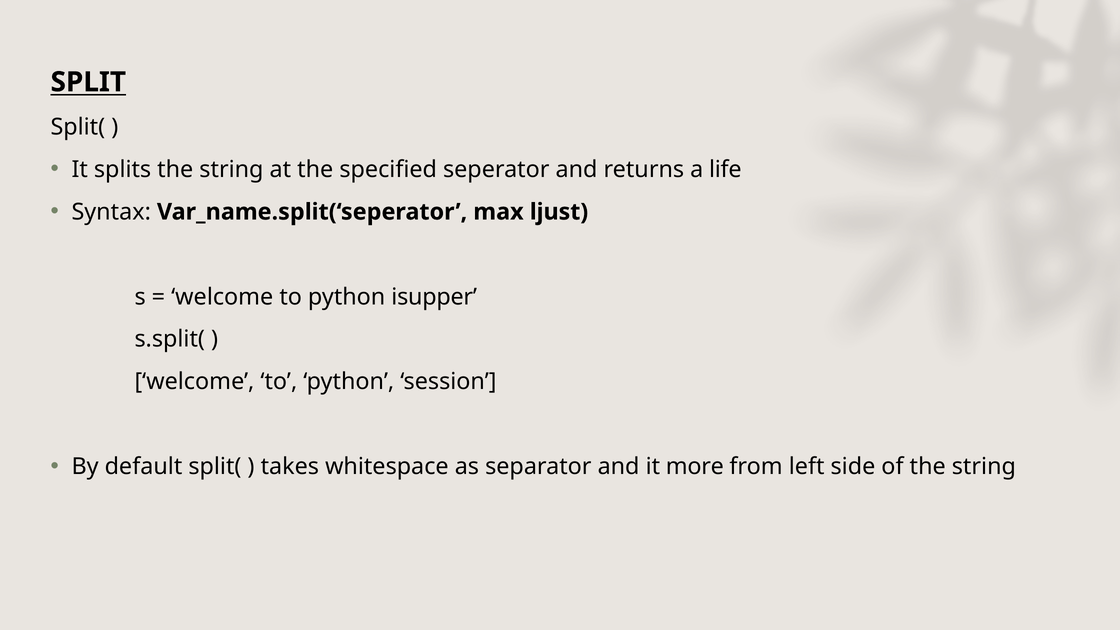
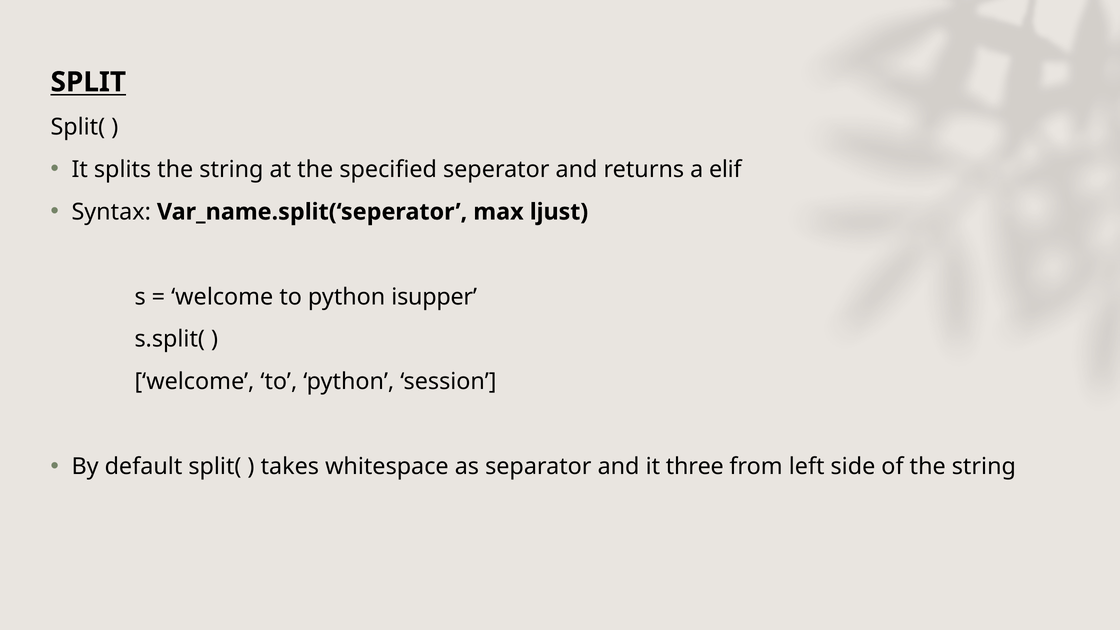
life: life -> elif
more: more -> three
